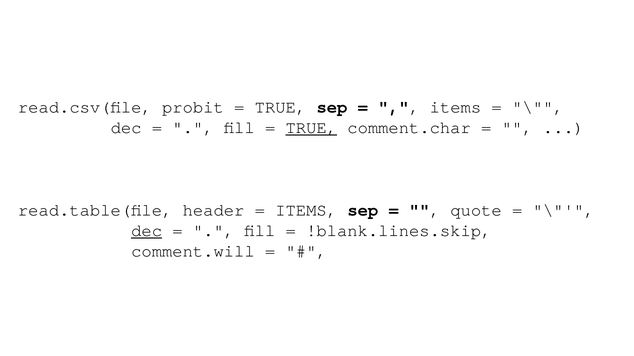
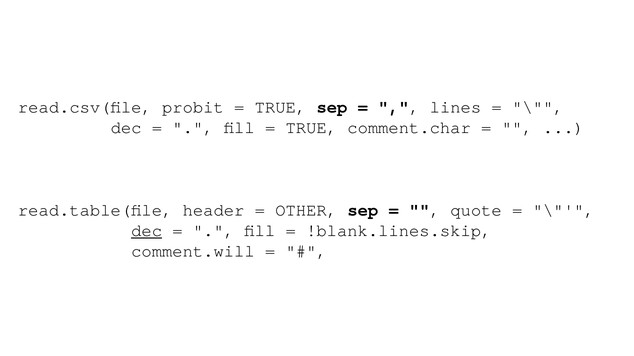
items at (455, 107): items -> lines
TRUE at (311, 128) underline: present -> none
ITEMS at (306, 210): ITEMS -> OTHER
